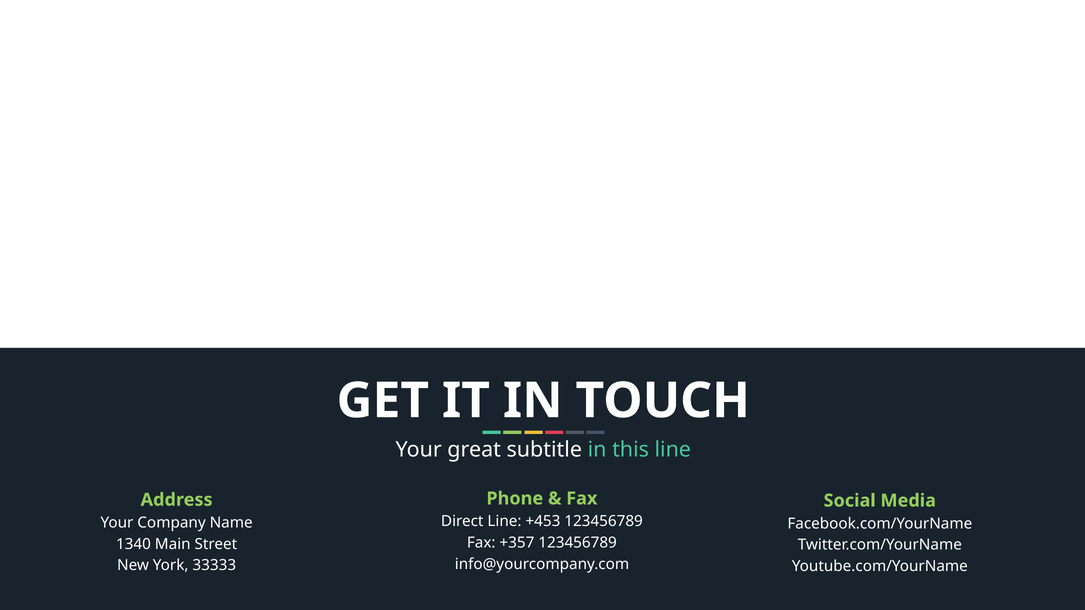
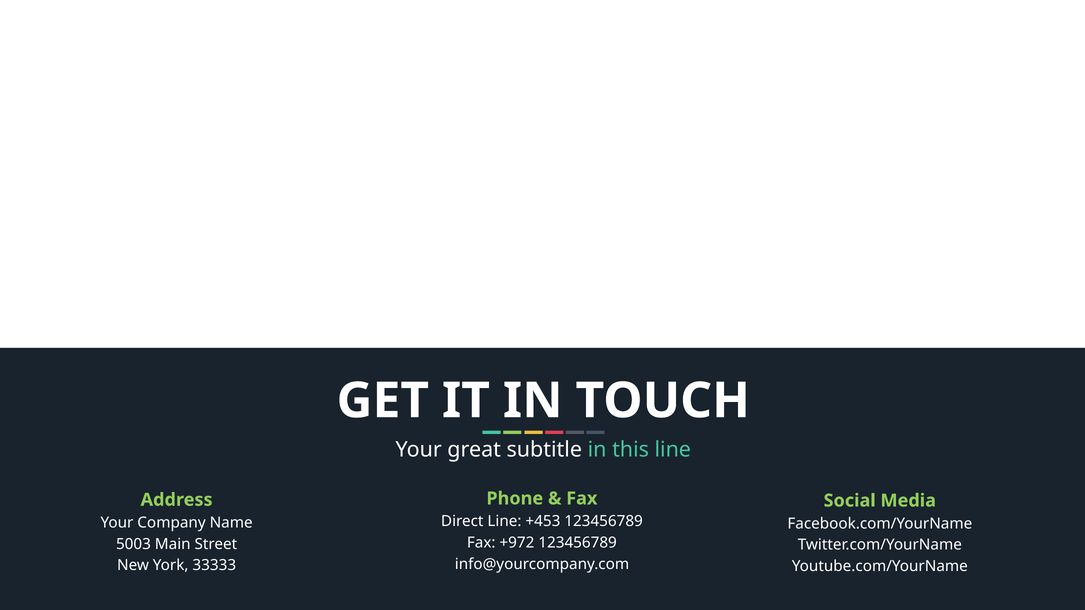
+357: +357 -> +972
1340: 1340 -> 5003
